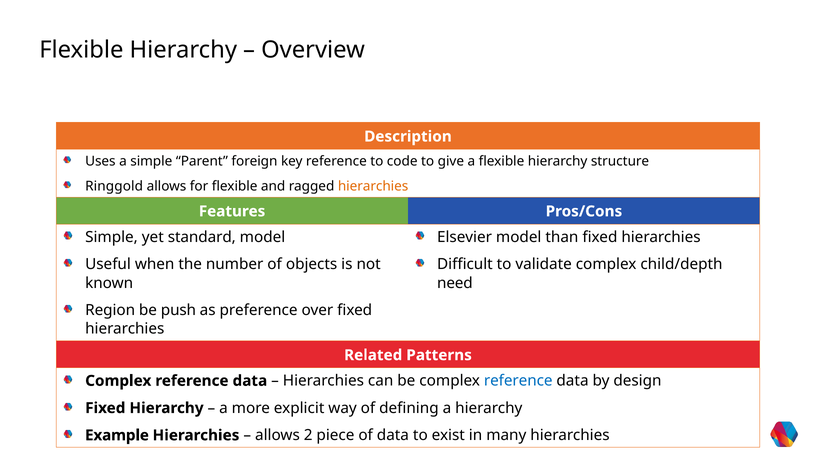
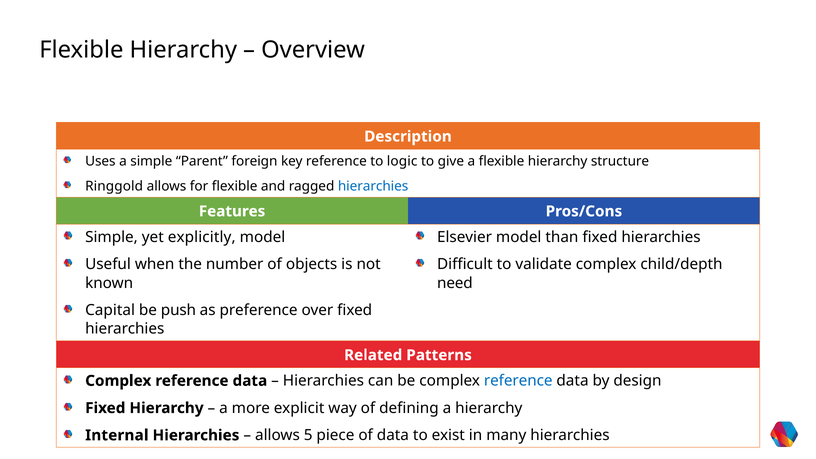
code: code -> logic
hierarchies at (373, 186) colour: orange -> blue
standard: standard -> explicitly
Region: Region -> Capital
Example: Example -> Internal
2: 2 -> 5
